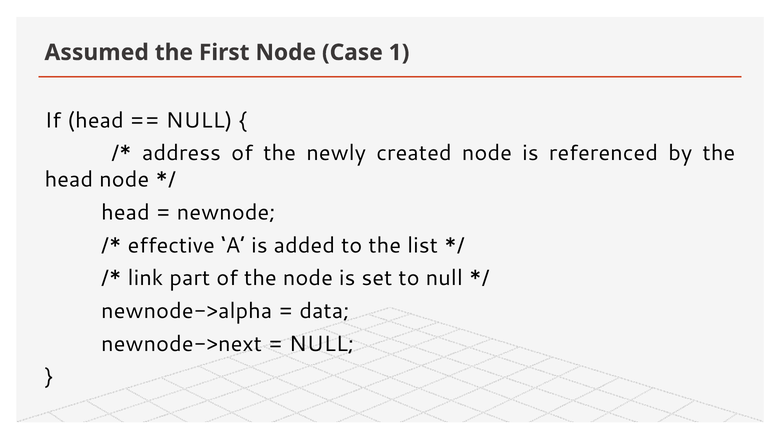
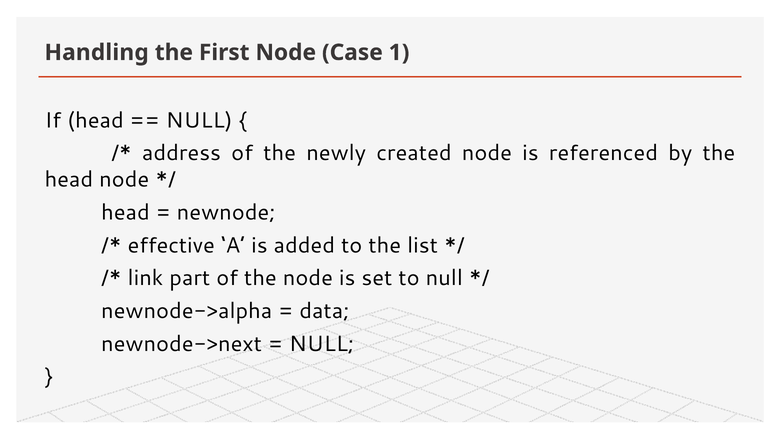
Assumed: Assumed -> Handling
